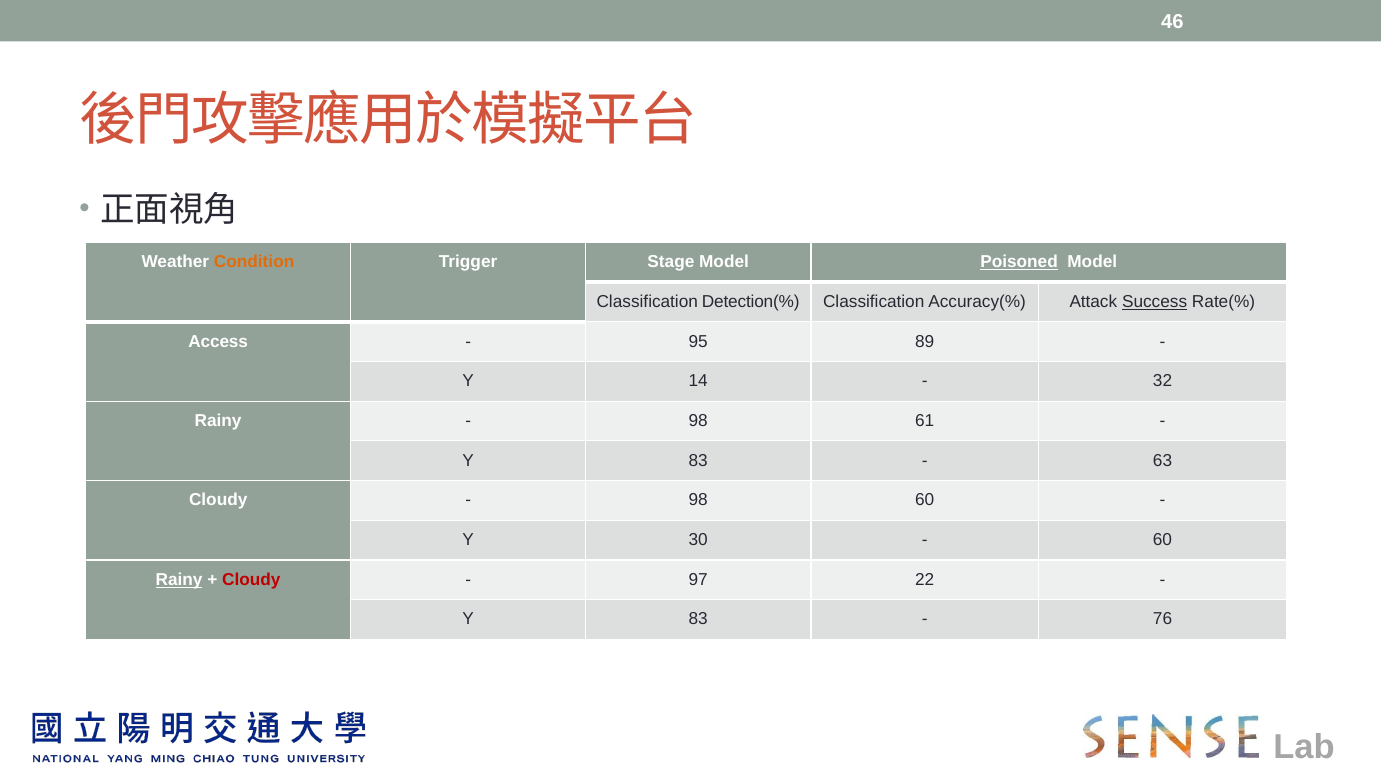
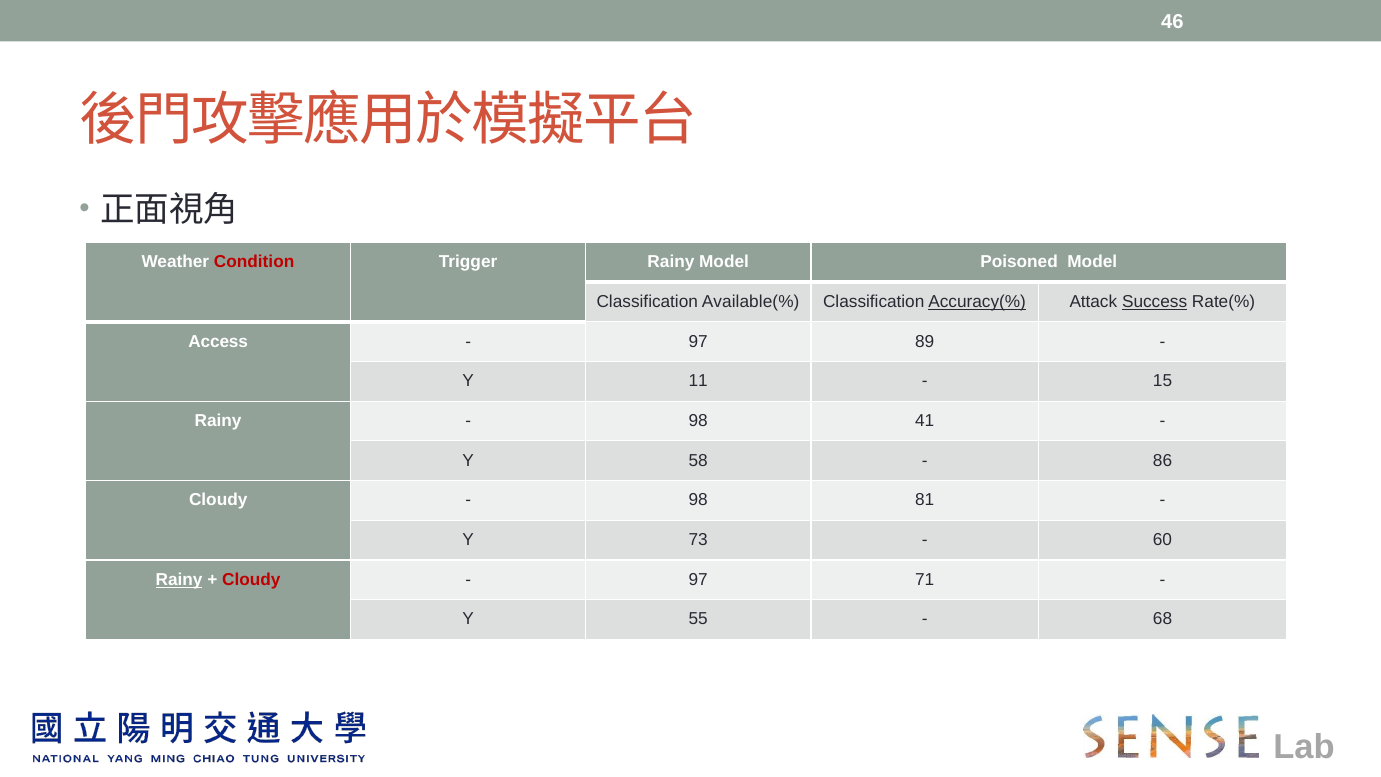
Condition colour: orange -> red
Trigger Stage: Stage -> Rainy
Poisoned underline: present -> none
Detection(%: Detection(% -> Available(%
Accuracy(% underline: none -> present
95 at (698, 341): 95 -> 97
14: 14 -> 11
32: 32 -> 15
61: 61 -> 41
83 at (698, 460): 83 -> 58
63: 63 -> 86
98 60: 60 -> 81
30: 30 -> 73
22: 22 -> 71
83 at (698, 619): 83 -> 55
76: 76 -> 68
